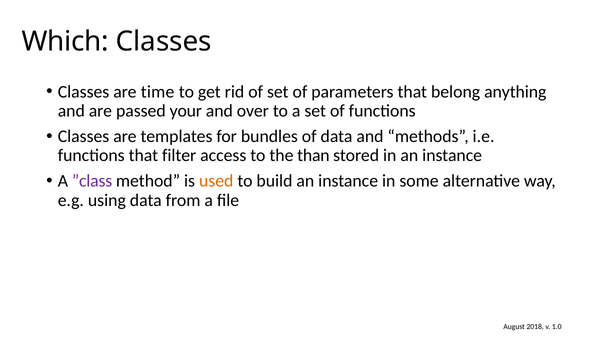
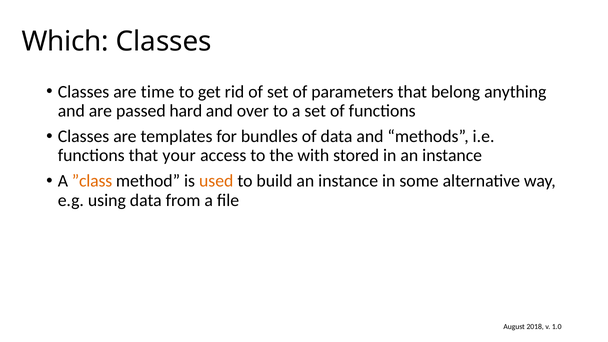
your: your -> hard
filter: filter -> your
than: than -> with
”class colour: purple -> orange
